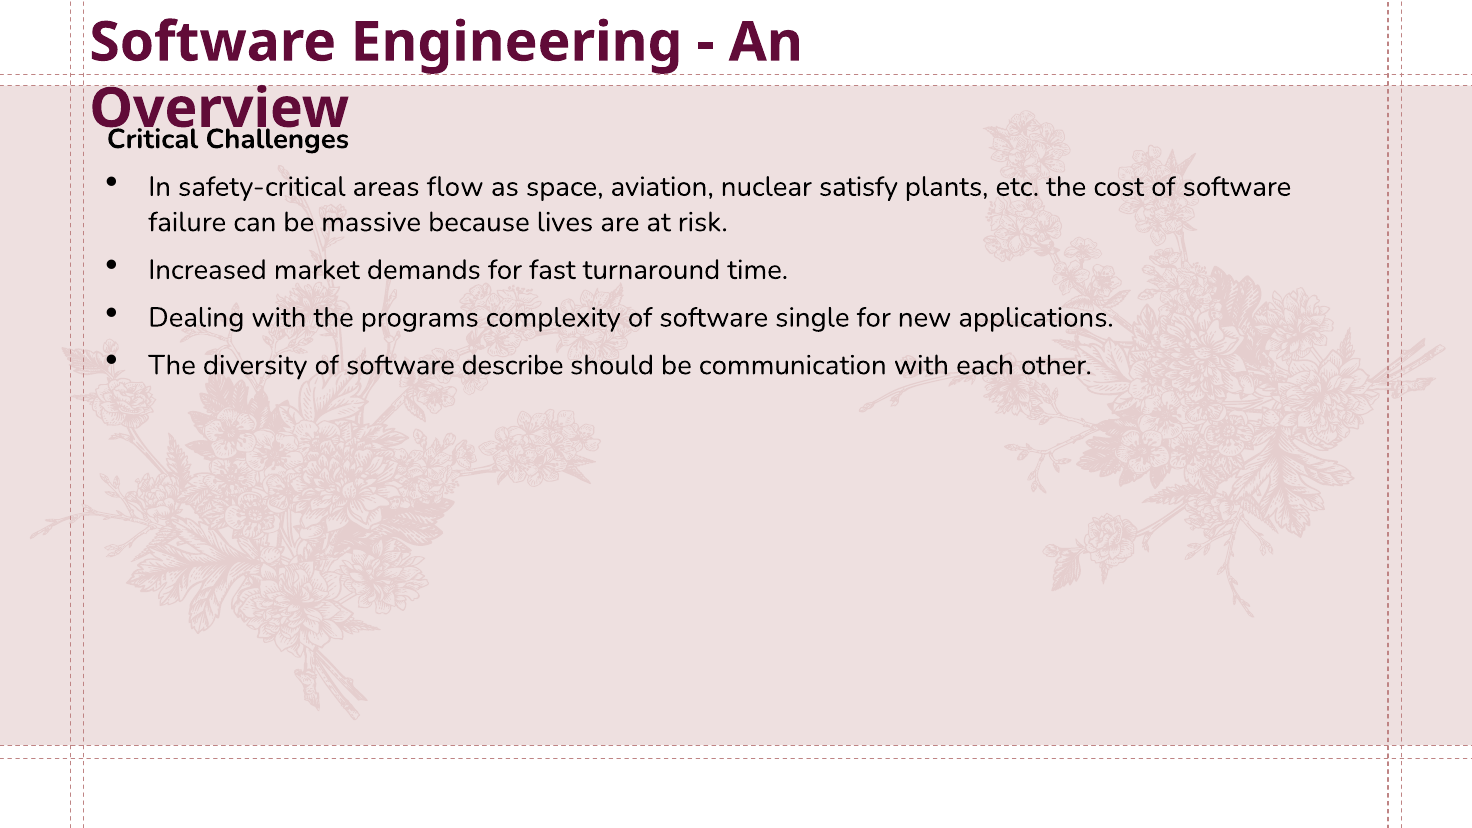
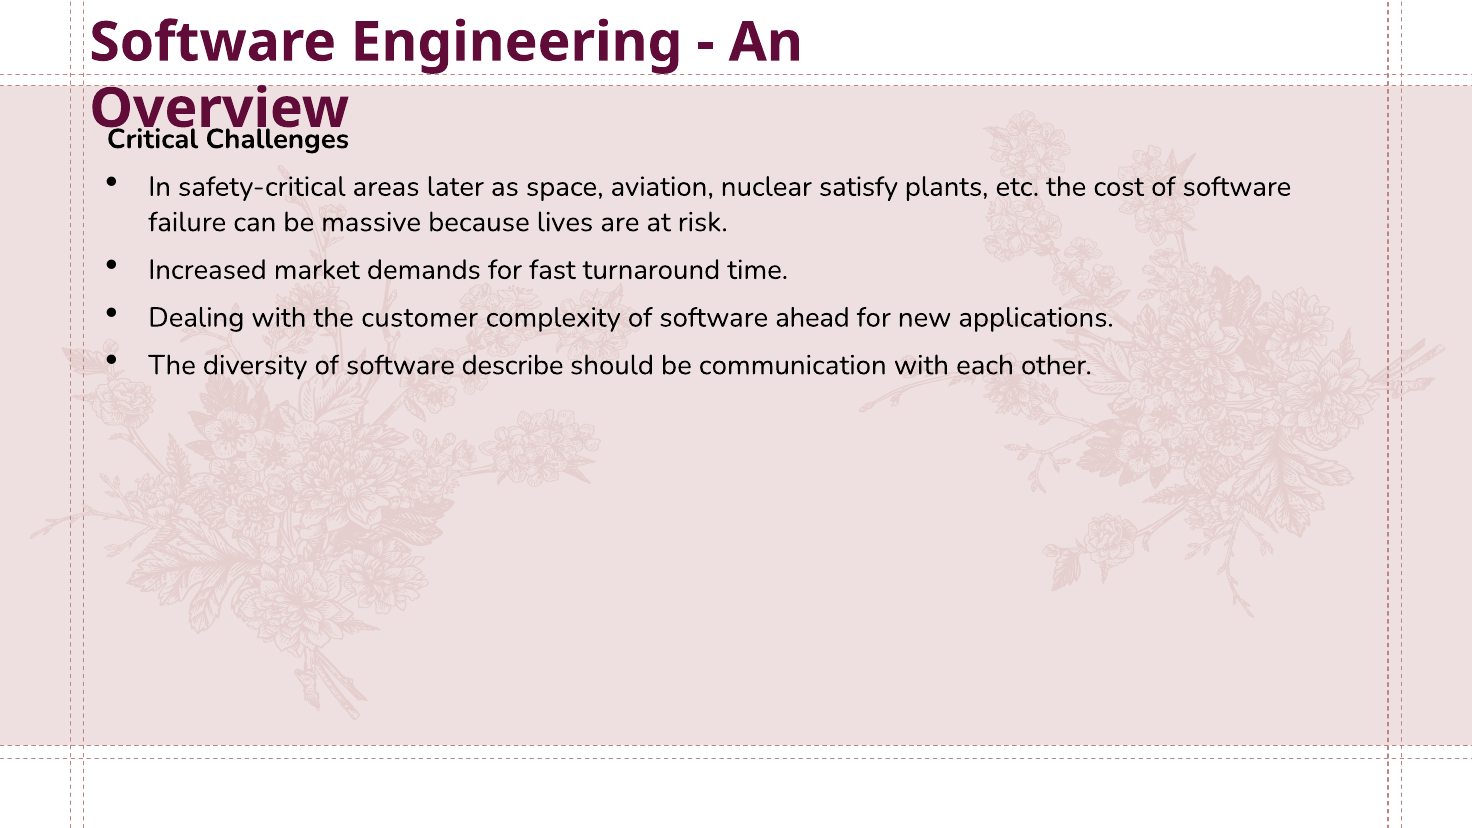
flow: flow -> later
programs: programs -> customer
single: single -> ahead
